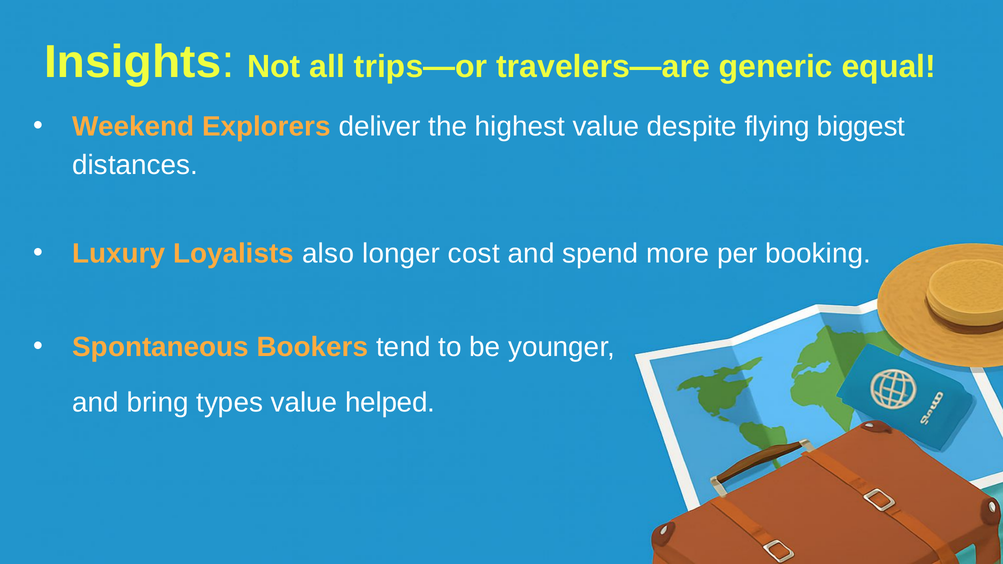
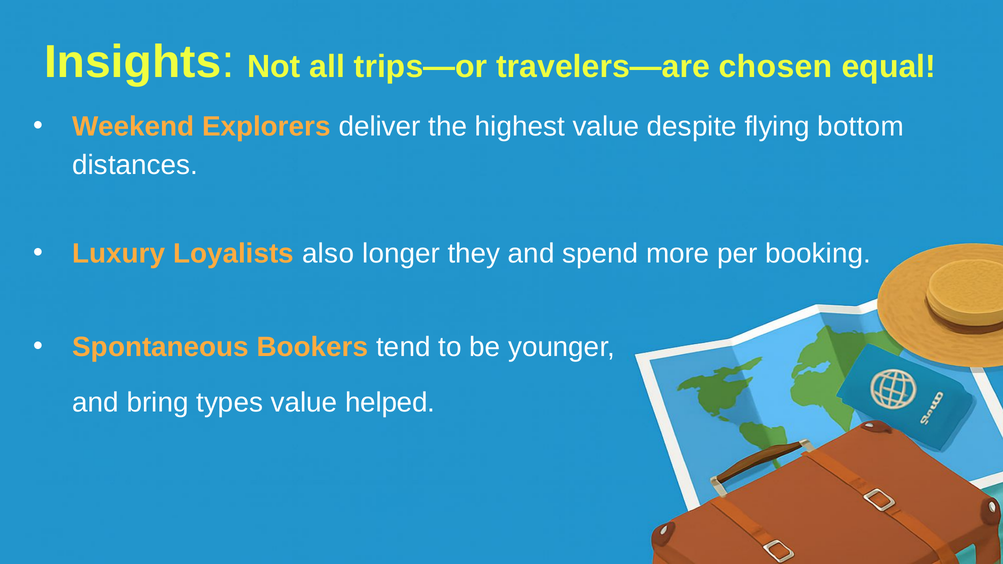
generic: generic -> chosen
biggest: biggest -> bottom
cost: cost -> they
